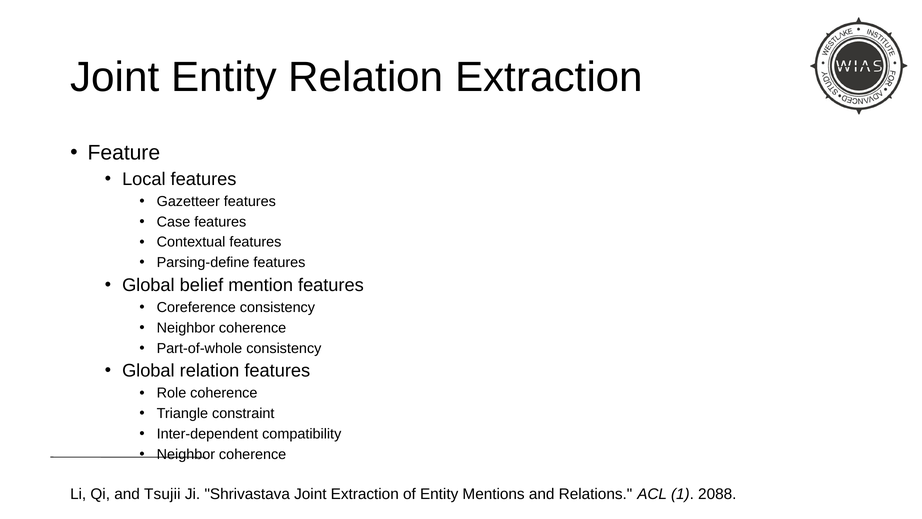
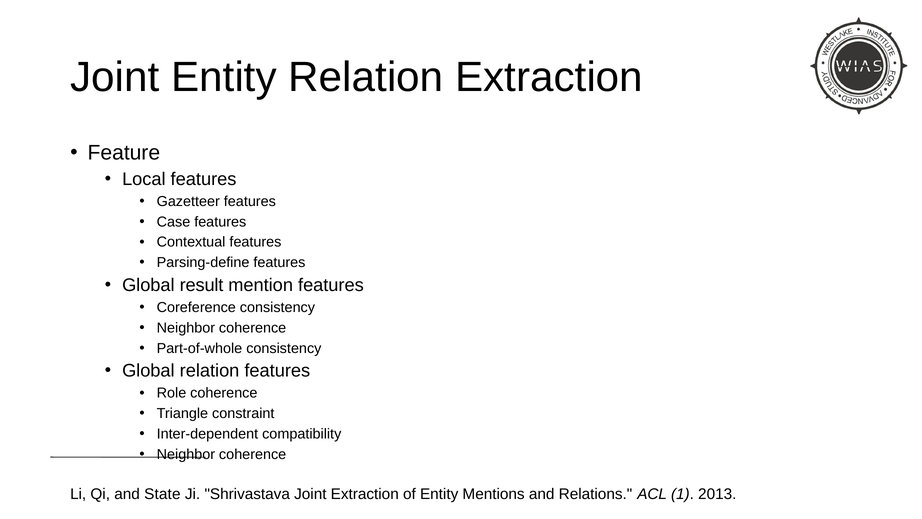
belief: belief -> result
Tsujii: Tsujii -> State
2088: 2088 -> 2013
